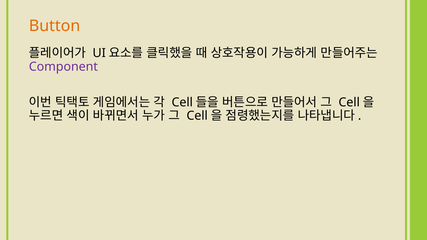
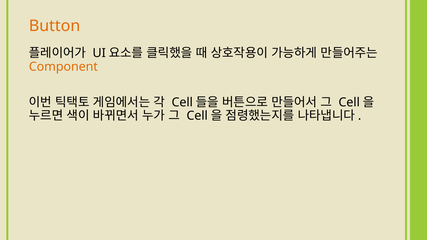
Component colour: purple -> orange
